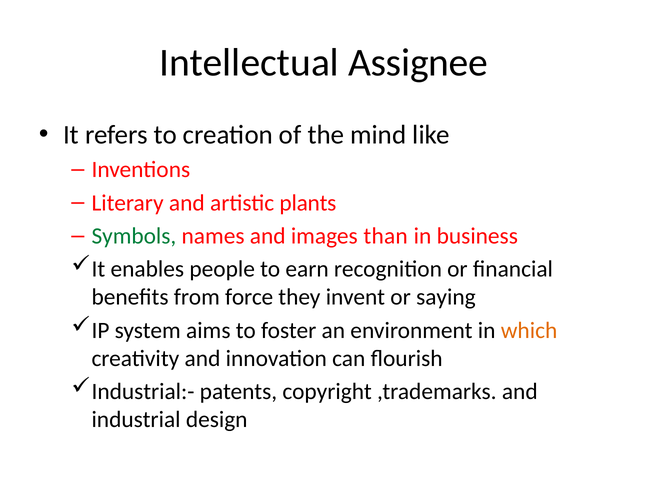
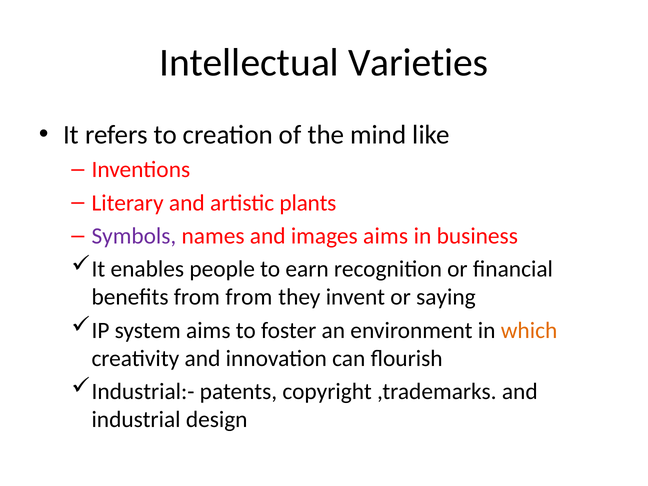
Assignee: Assignee -> Varieties
Symbols colour: green -> purple
images than: than -> aims
from force: force -> from
